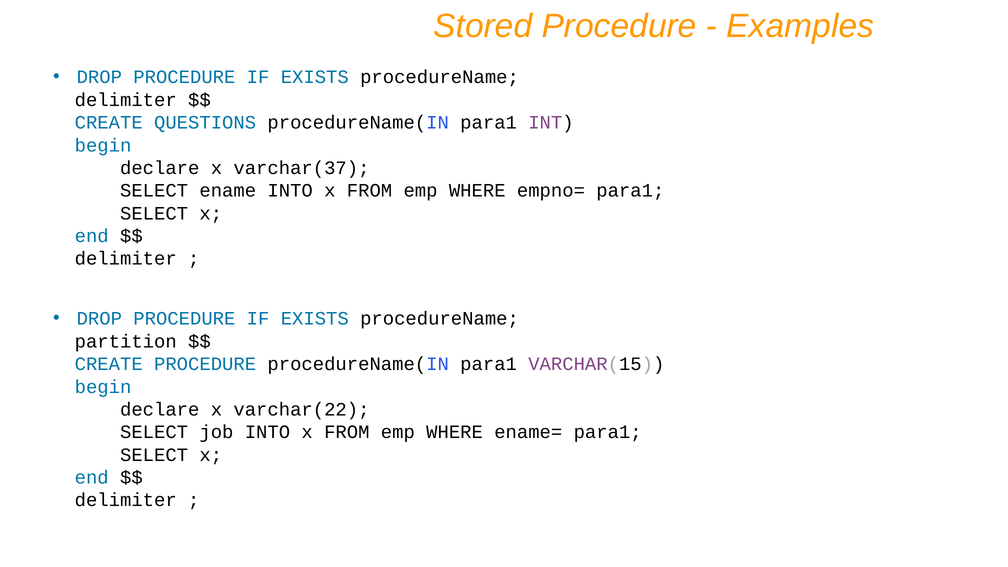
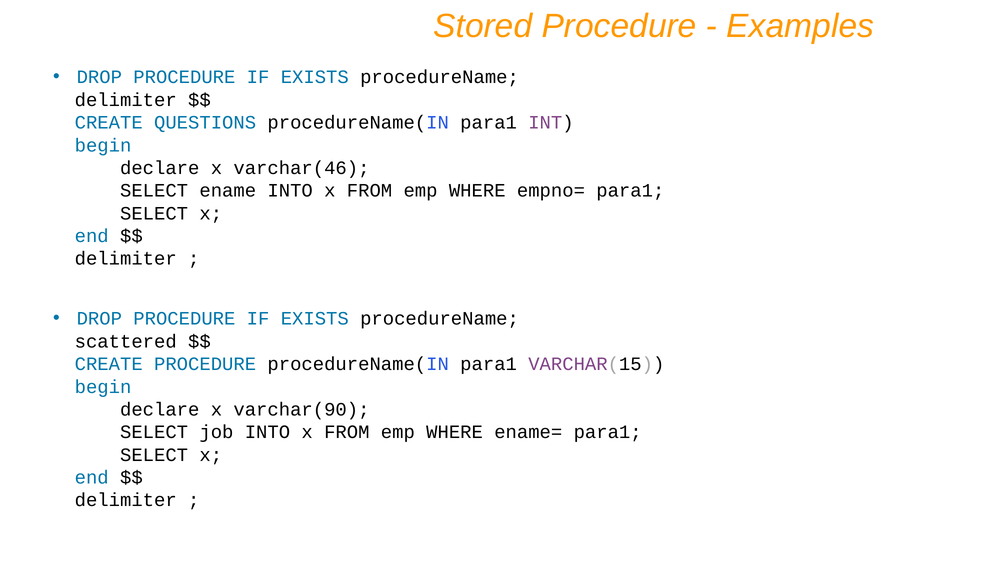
varchar(37: varchar(37 -> varchar(46
partition: partition -> scattered
varchar(22: varchar(22 -> varchar(90
